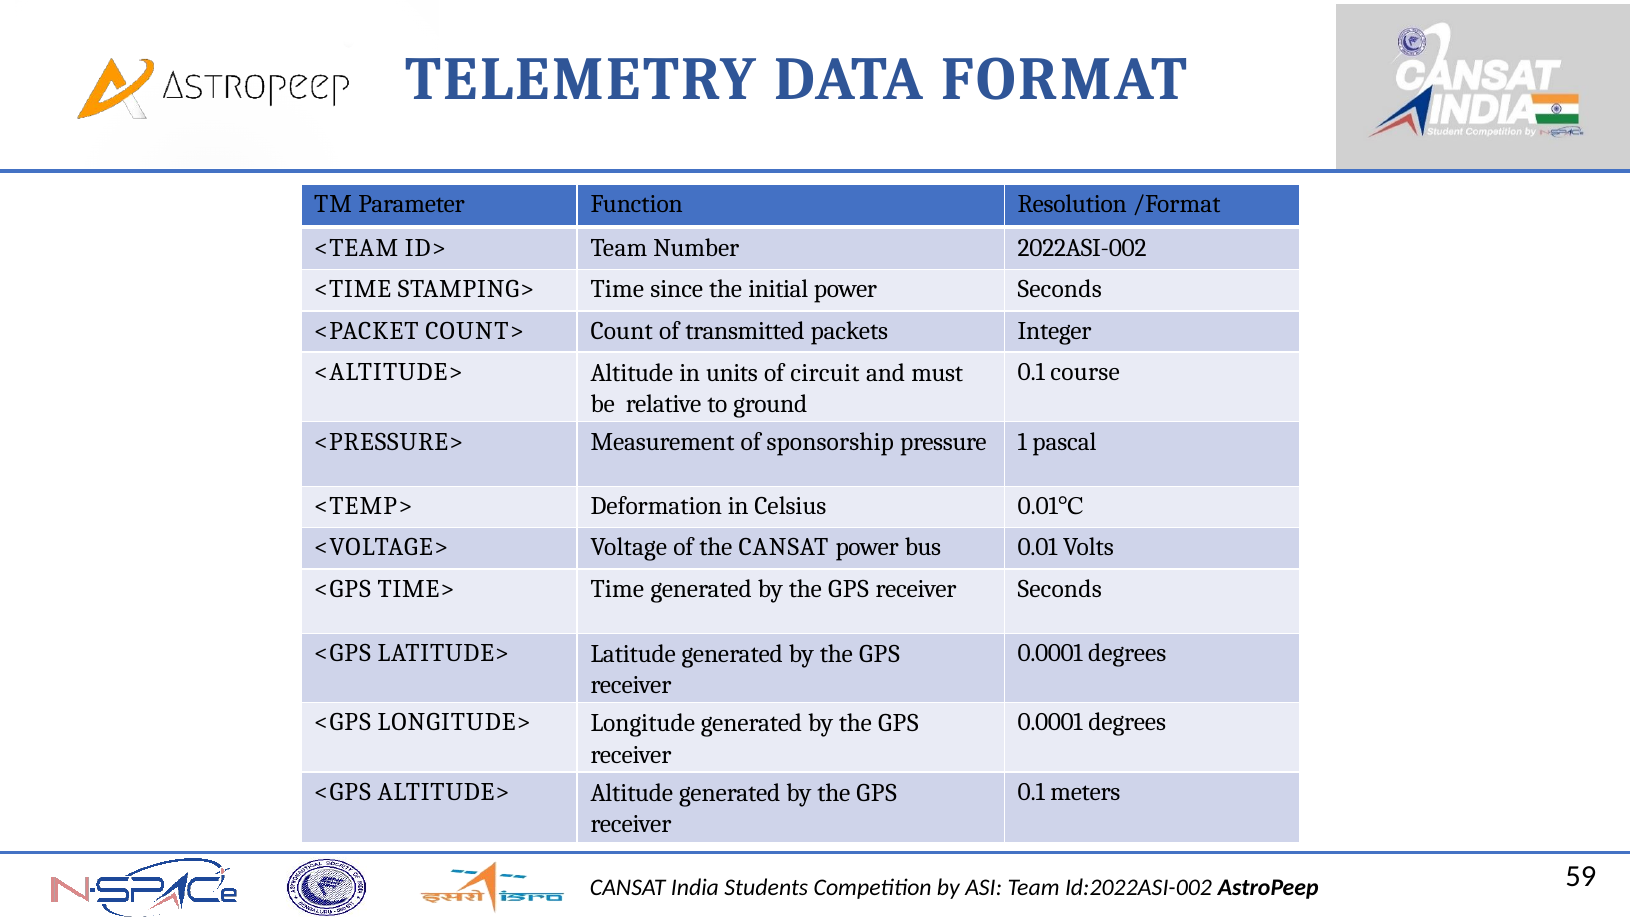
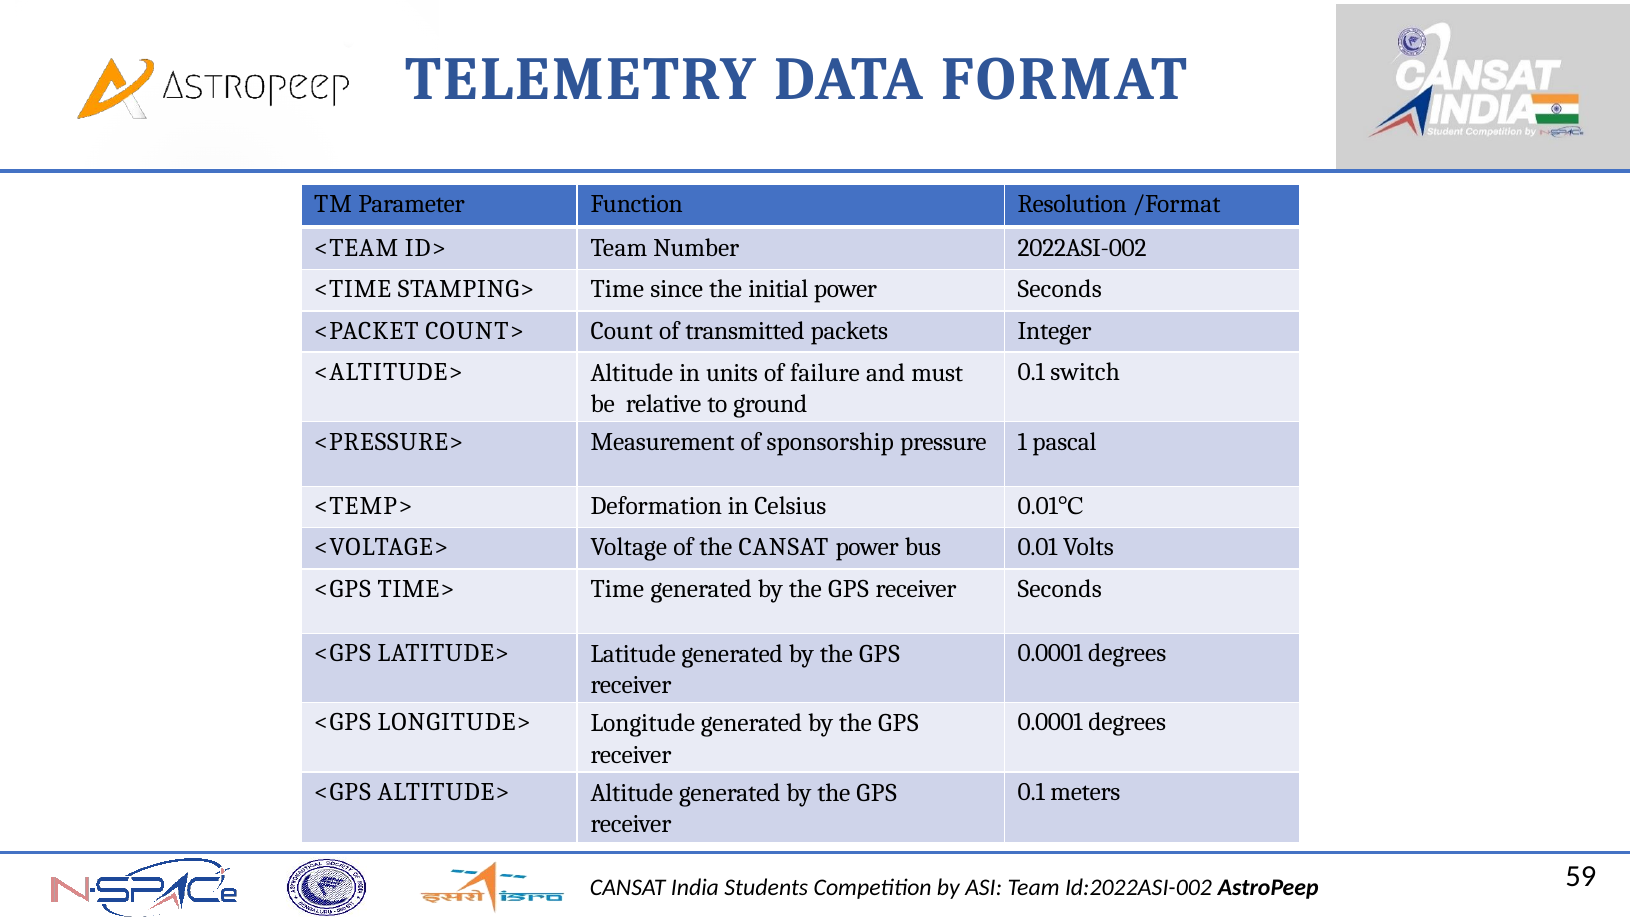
circuit: circuit -> failure
course: course -> switch
